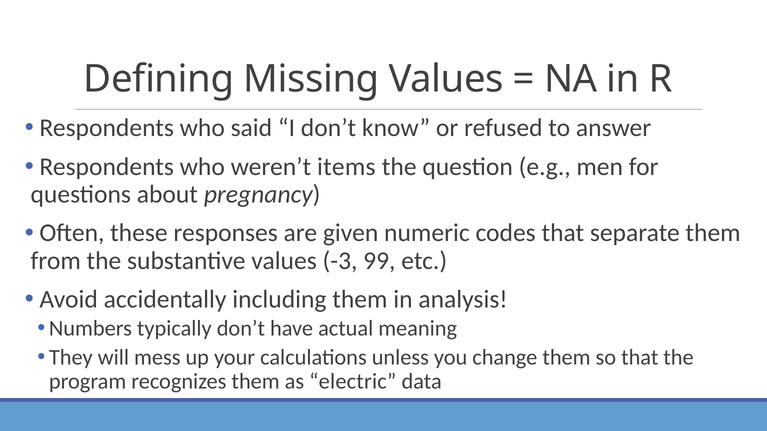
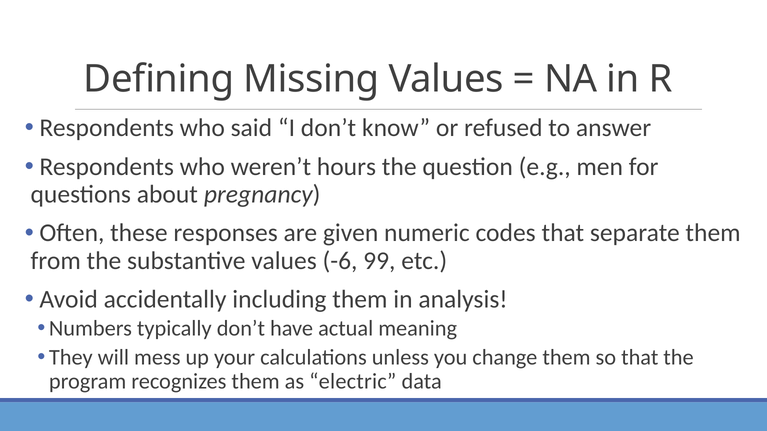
items: items -> hours
-3: -3 -> -6
